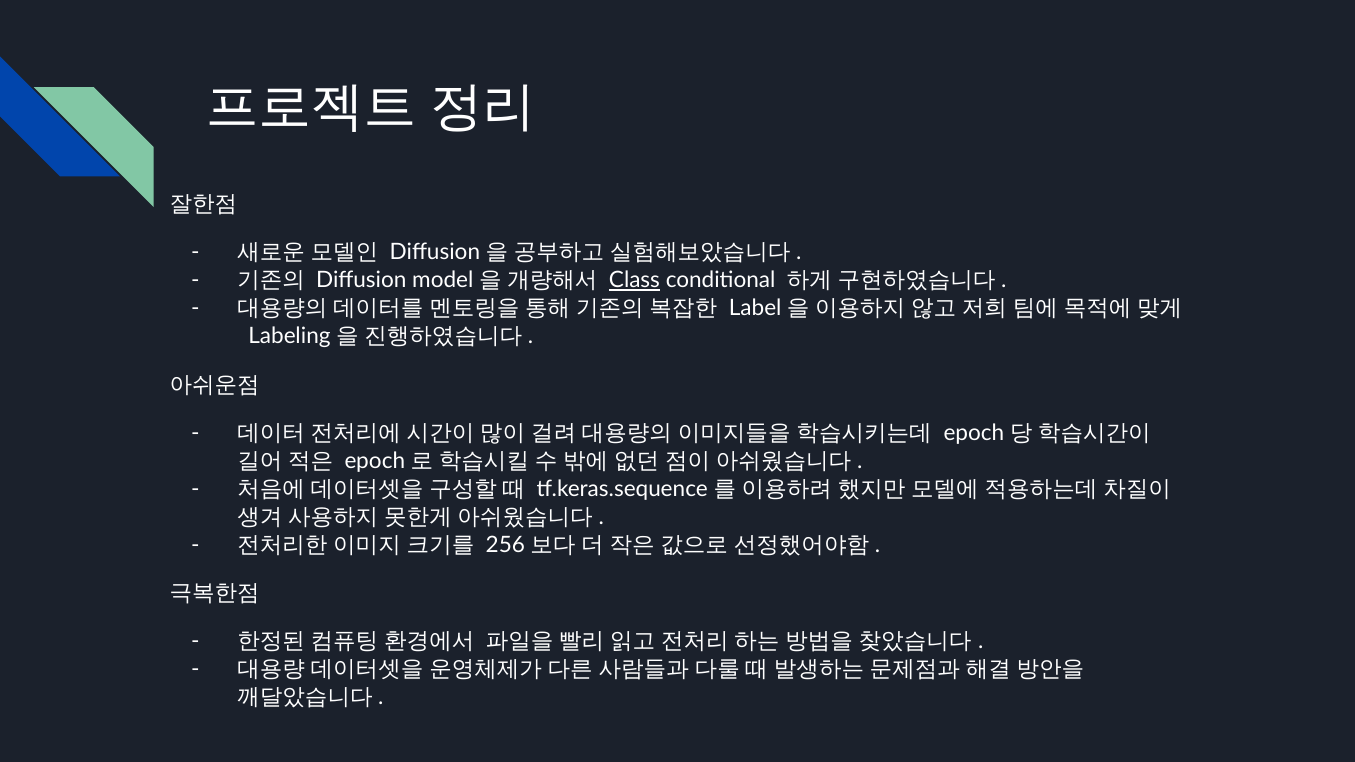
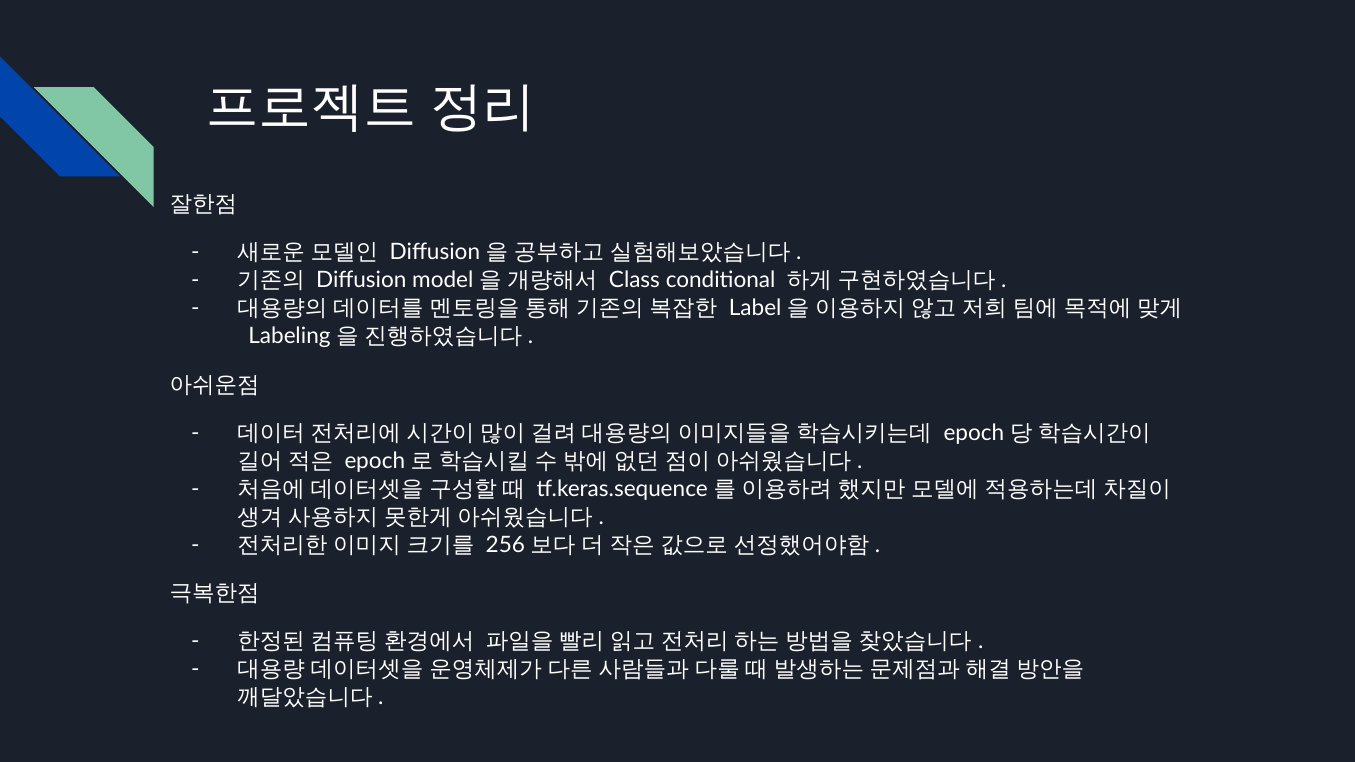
Class underline: present -> none
